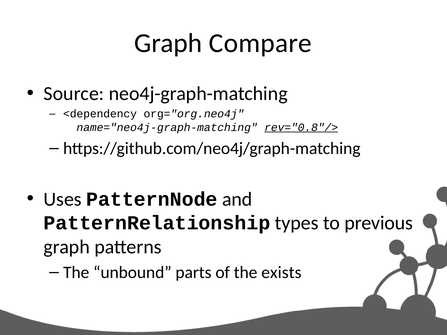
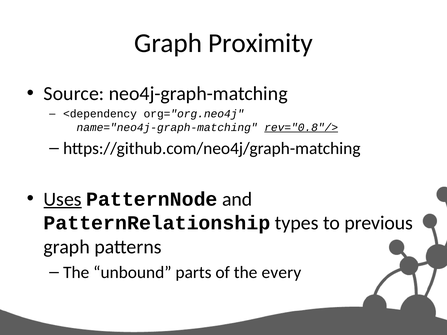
Compare: Compare -> Proximity
Uses underline: none -> present
exists: exists -> every
